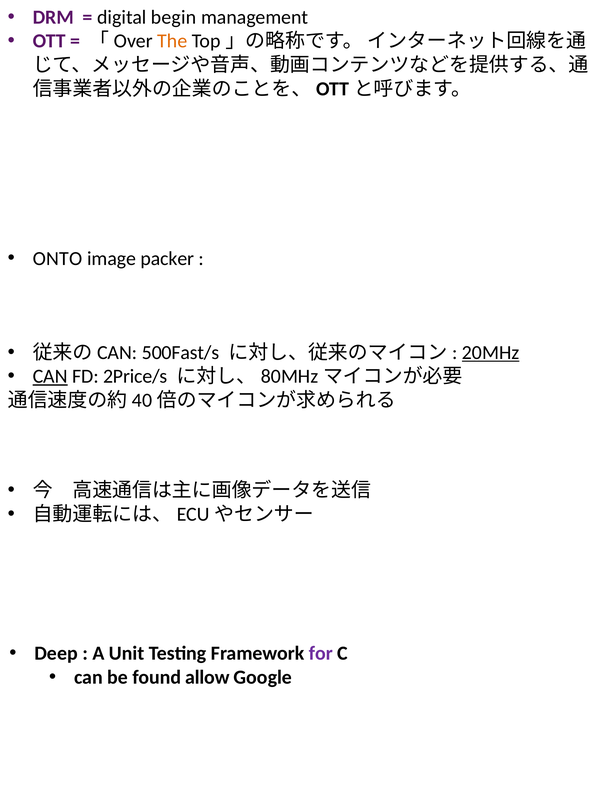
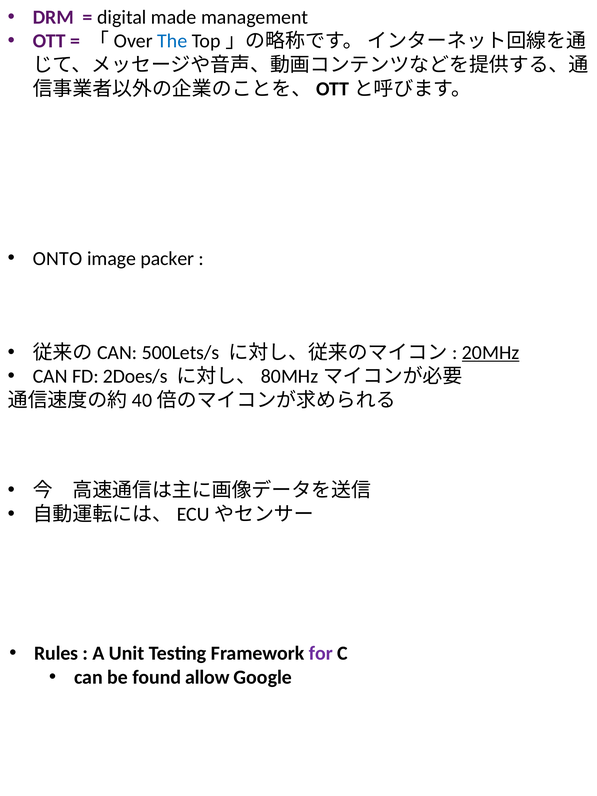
begin: begin -> made
The colour: orange -> blue
500Fast/s: 500Fast/s -> 500Lets/s
CAN at (50, 376) underline: present -> none
2Price/s: 2Price/s -> 2Does/s
Deep: Deep -> Rules
